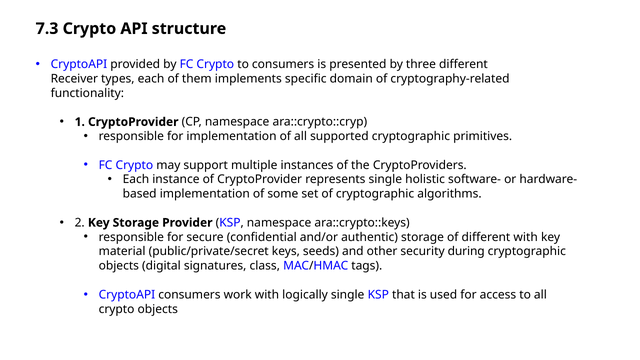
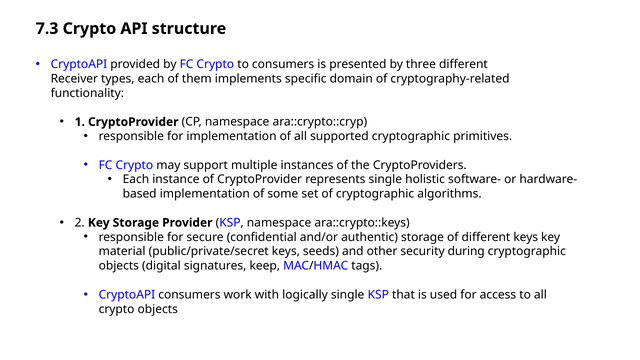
different with: with -> keys
class: class -> keep
